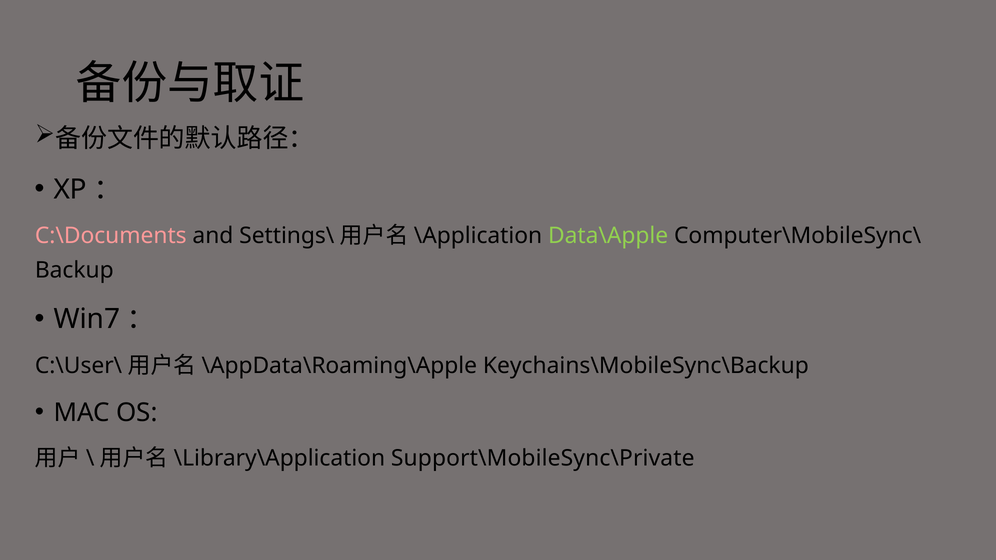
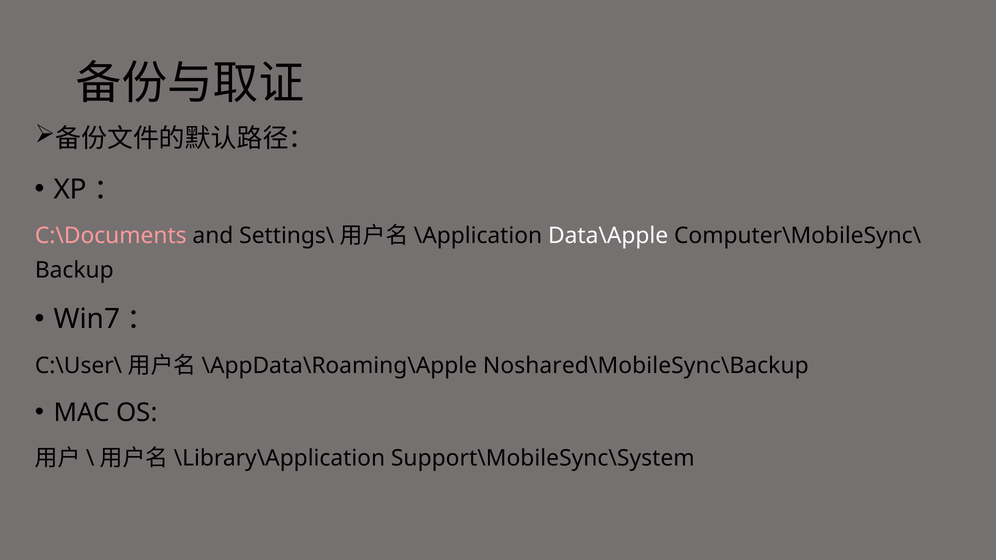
Data\Apple colour: light green -> white
Keychains\MobileSync\Backup: Keychains\MobileSync\Backup -> Noshared\MobileSync\Backup
Support\MobileSync\Private: Support\MobileSync\Private -> Support\MobileSync\System
